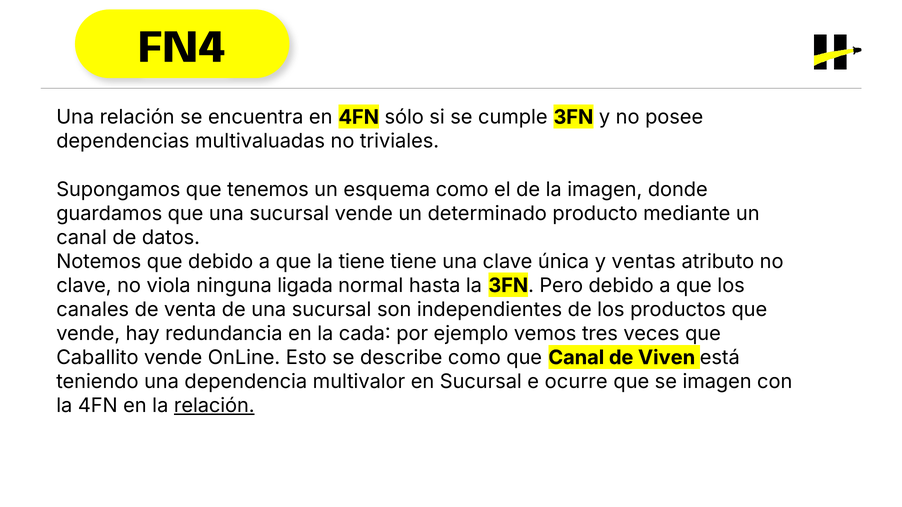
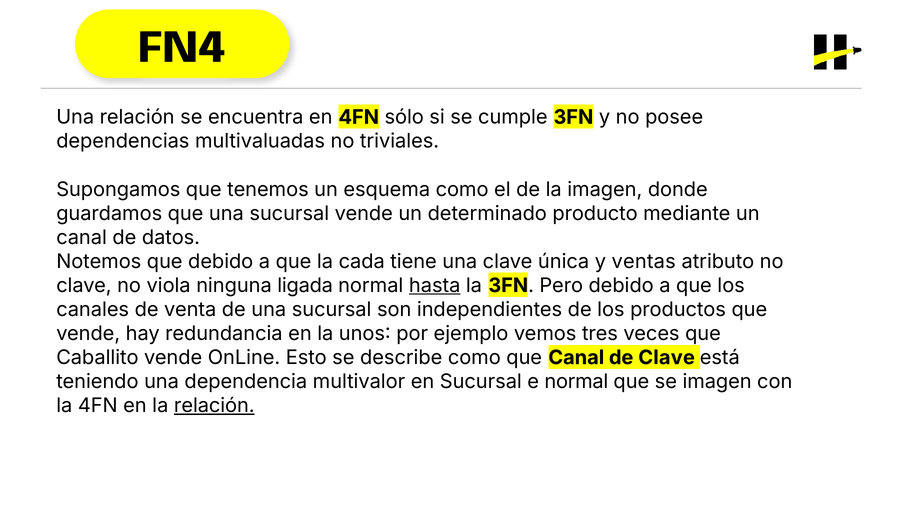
la tiene: tiene -> cada
hasta underline: none -> present
cada: cada -> unos
de Viven: Viven -> Clave
e ocurre: ocurre -> normal
